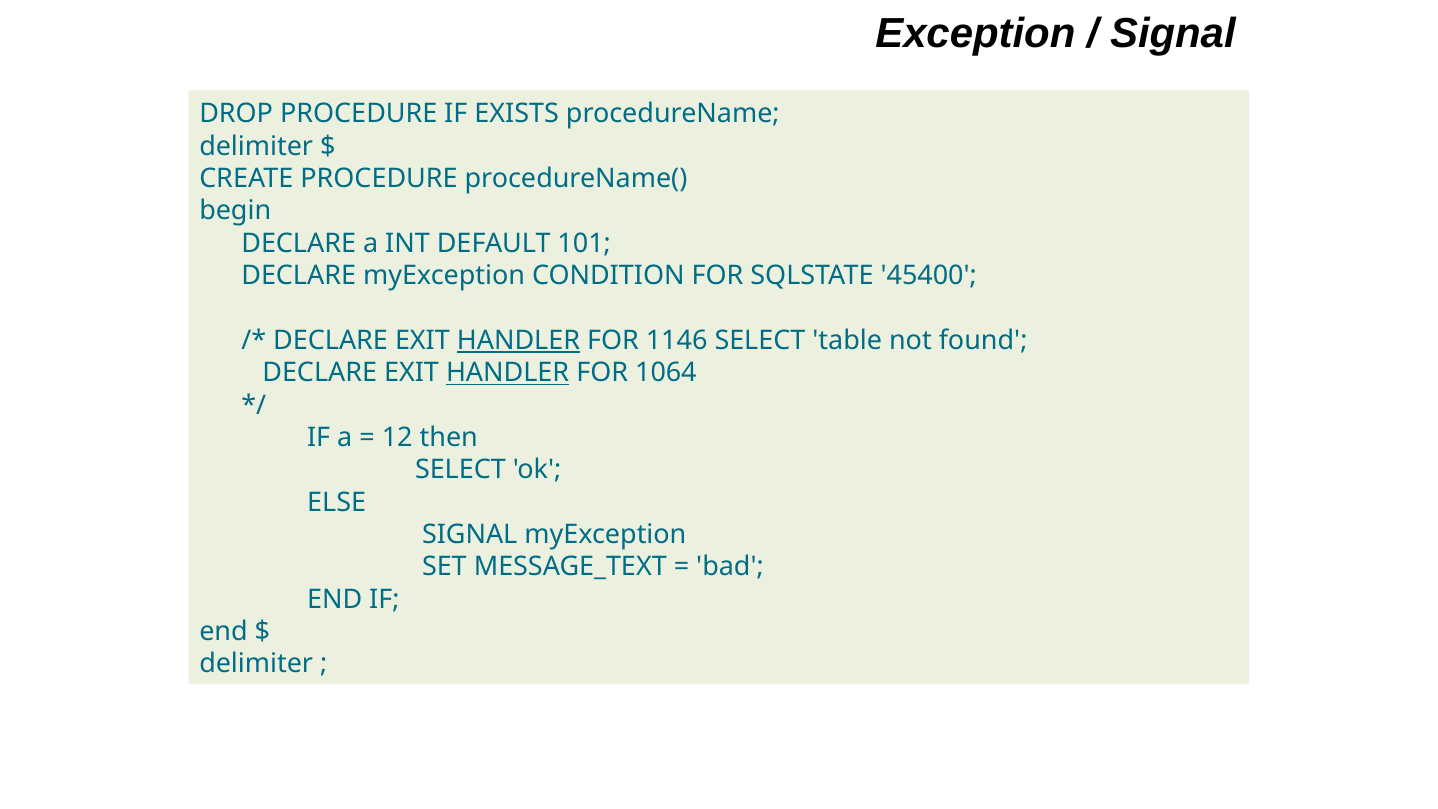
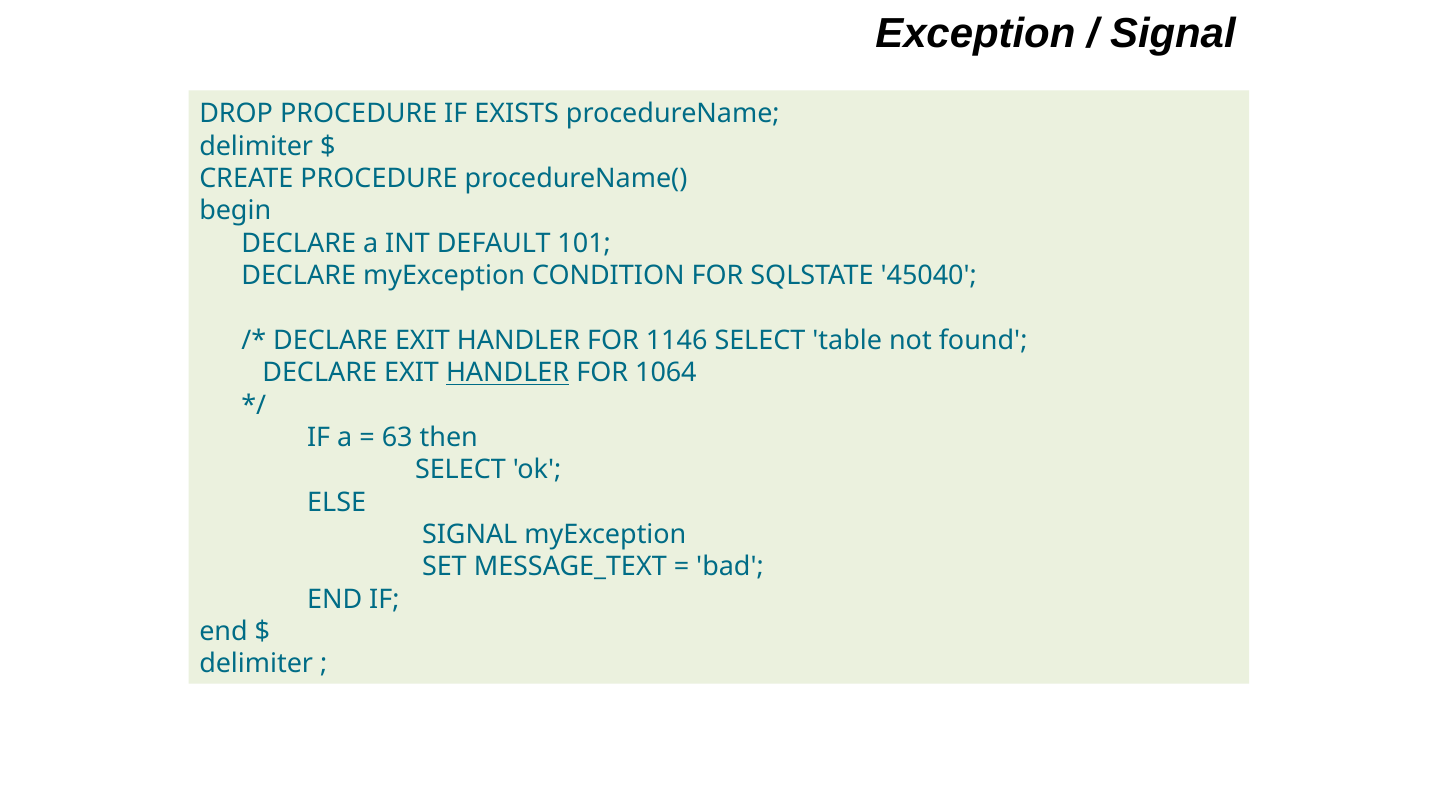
45400: 45400 -> 45040
HANDLER at (518, 340) underline: present -> none
12: 12 -> 63
